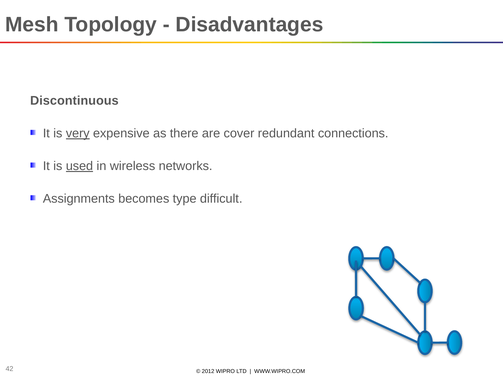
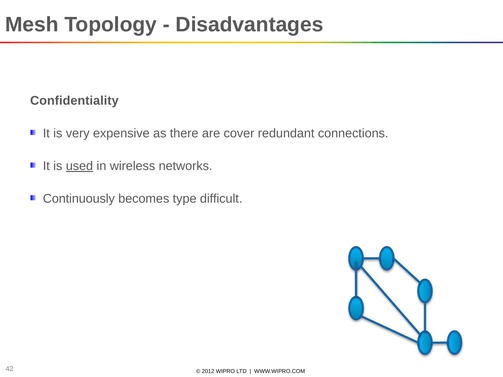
Discontinuous: Discontinuous -> Confidentiality
very underline: present -> none
Assignments: Assignments -> Continuously
